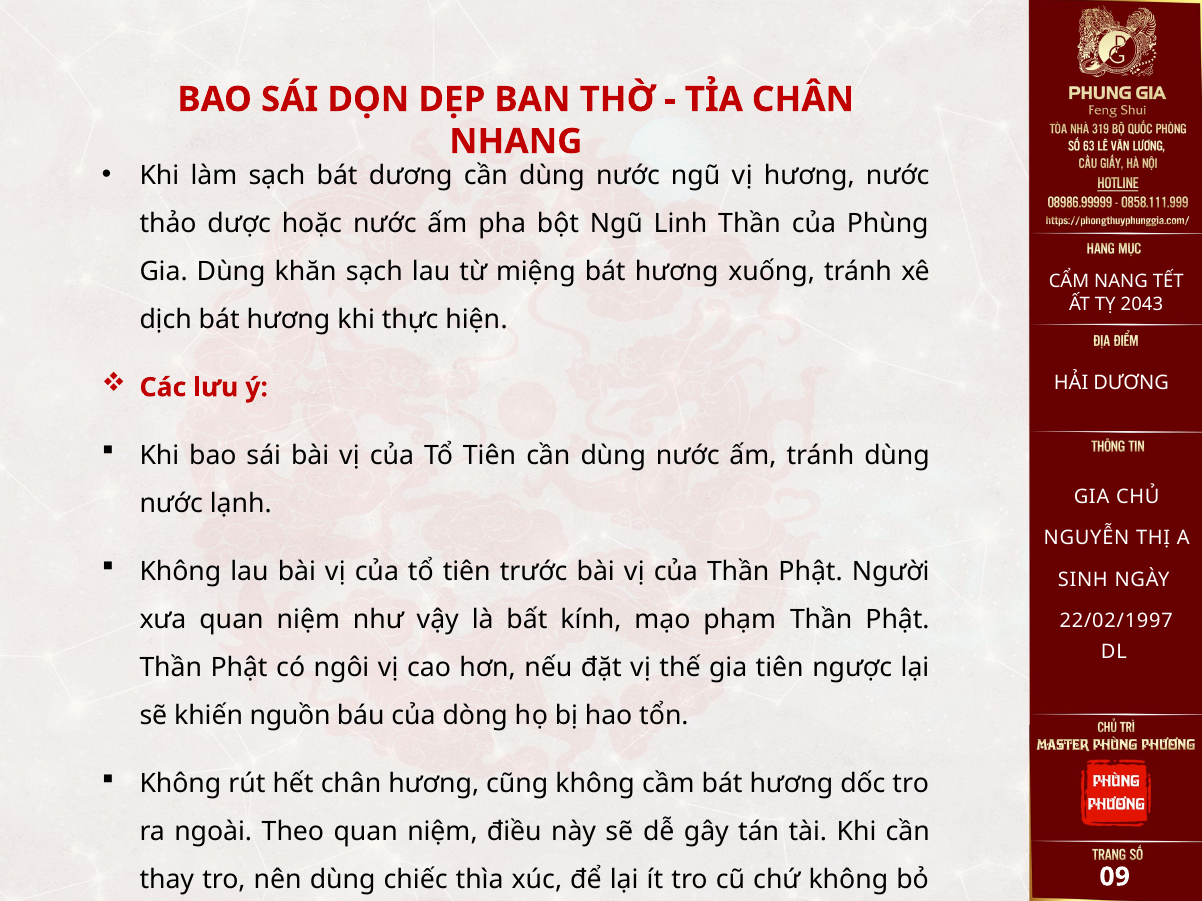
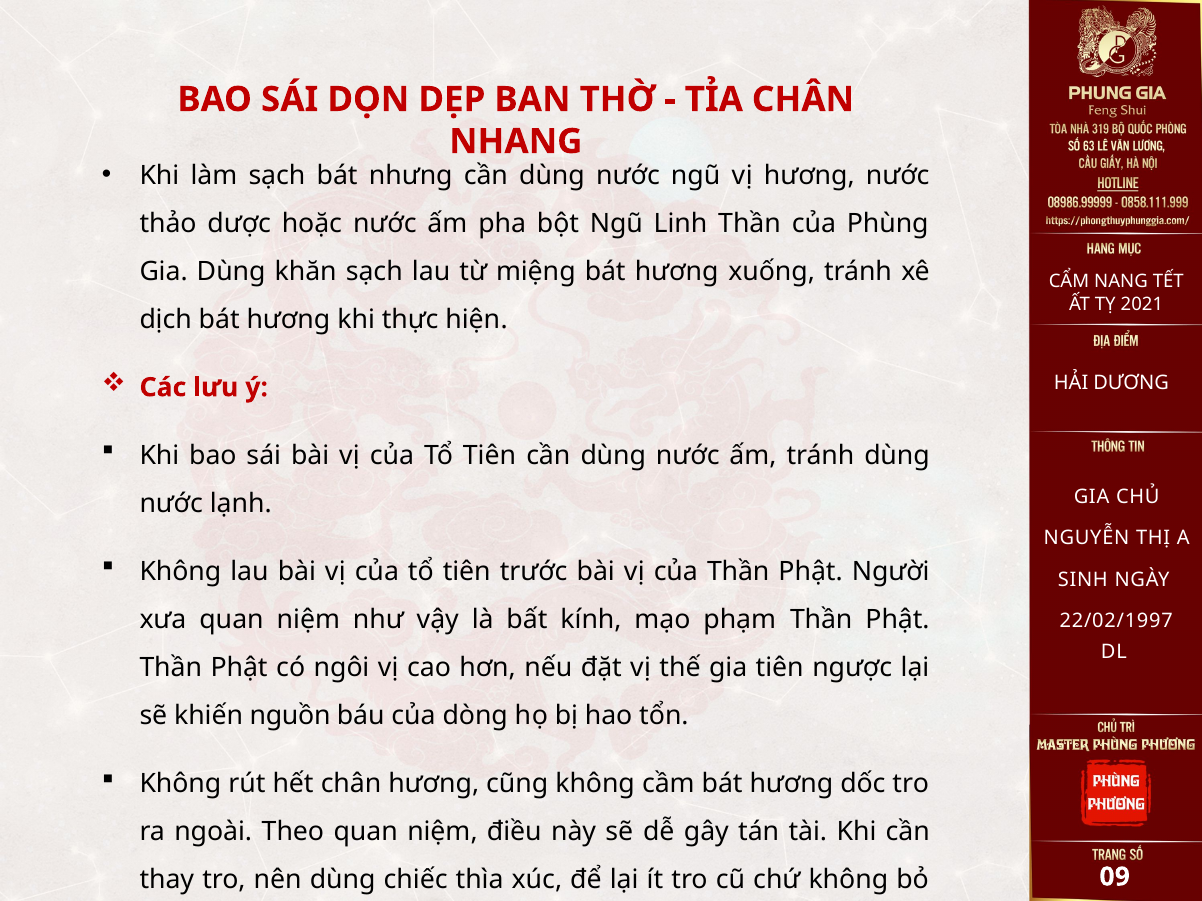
bát dương: dương -> nhưng
2043: 2043 -> 2021
